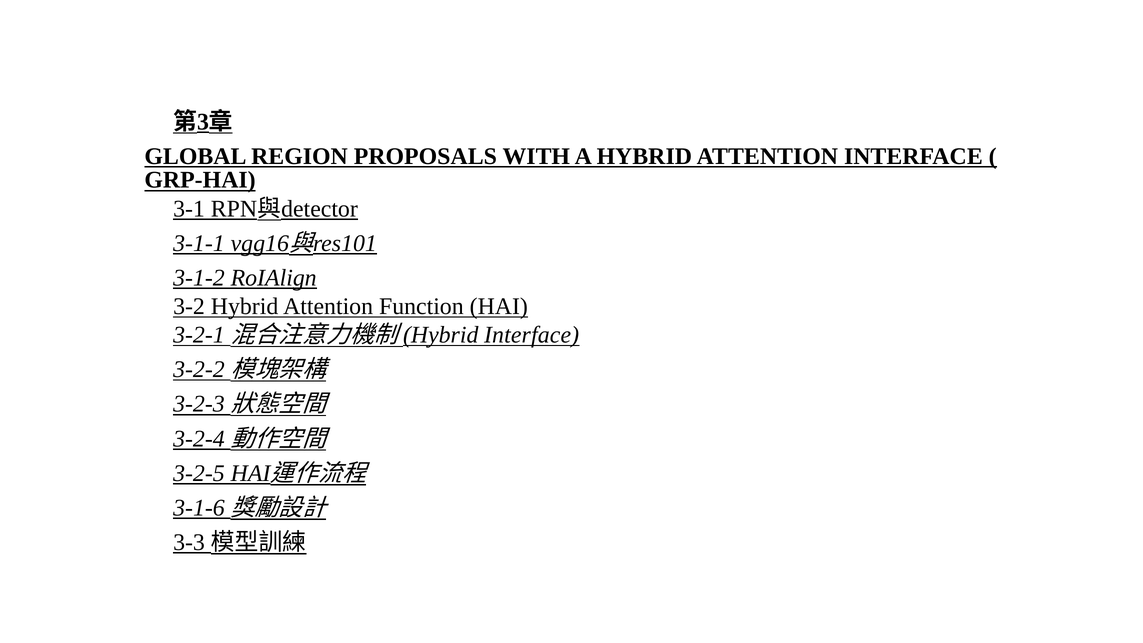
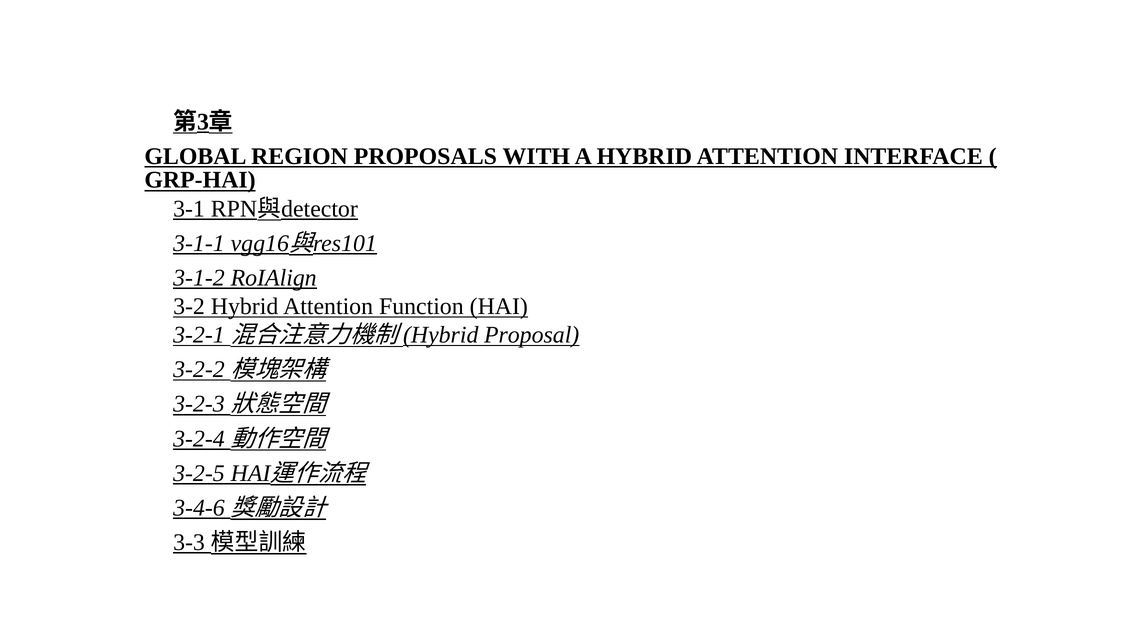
Hybrid Interface: Interface -> Proposal
3-1-6: 3-1-6 -> 3-4-6
